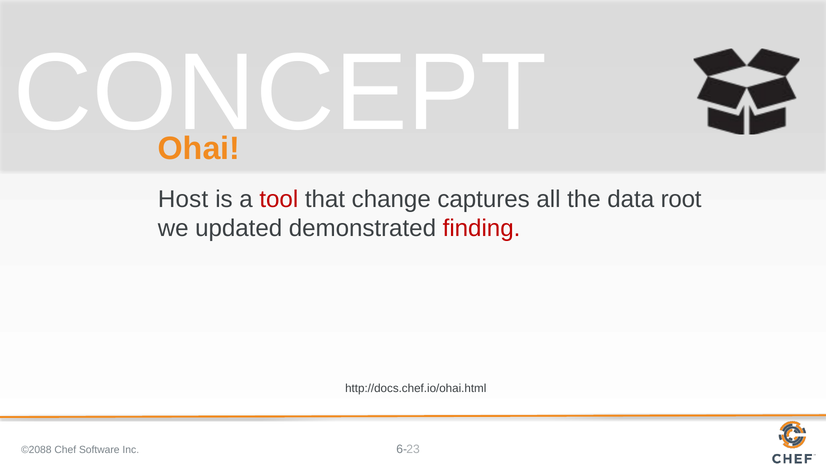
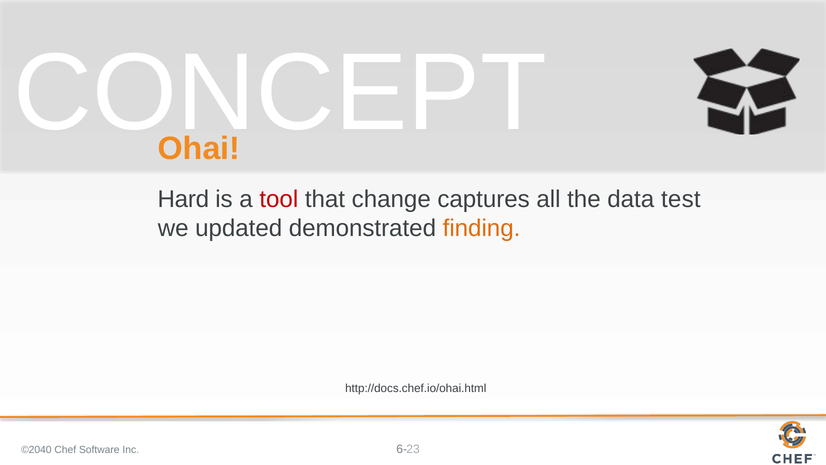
Host: Host -> Hard
root: root -> test
finding colour: red -> orange
©2088: ©2088 -> ©2040
